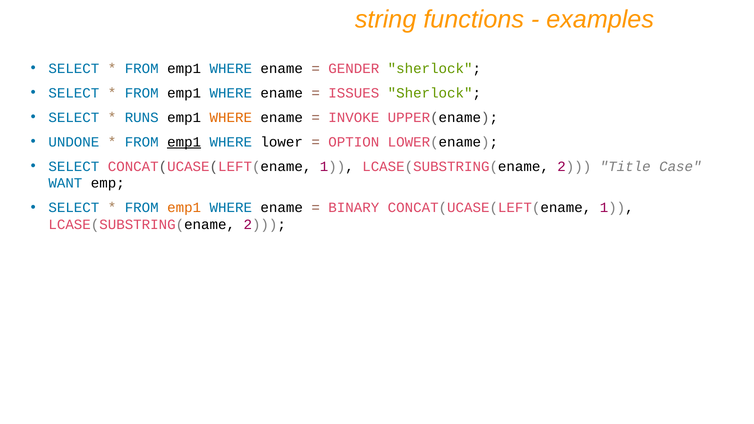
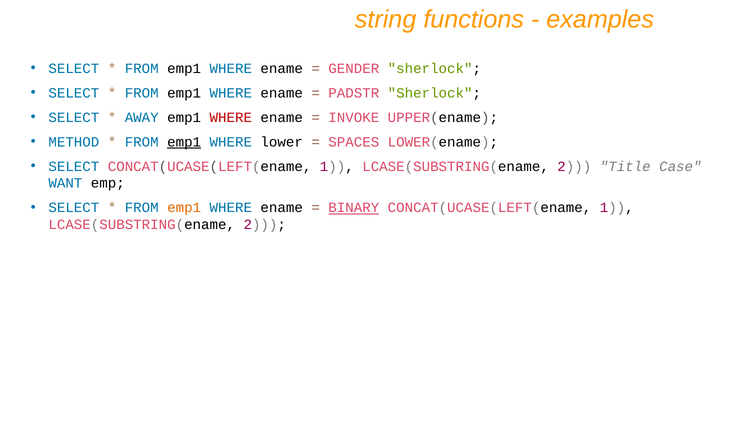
ISSUES: ISSUES -> PADSTR
RUNS: RUNS -> AWAY
WHERE at (231, 117) colour: orange -> red
UNDONE: UNDONE -> METHOD
OPTION: OPTION -> SPACES
BINARY underline: none -> present
